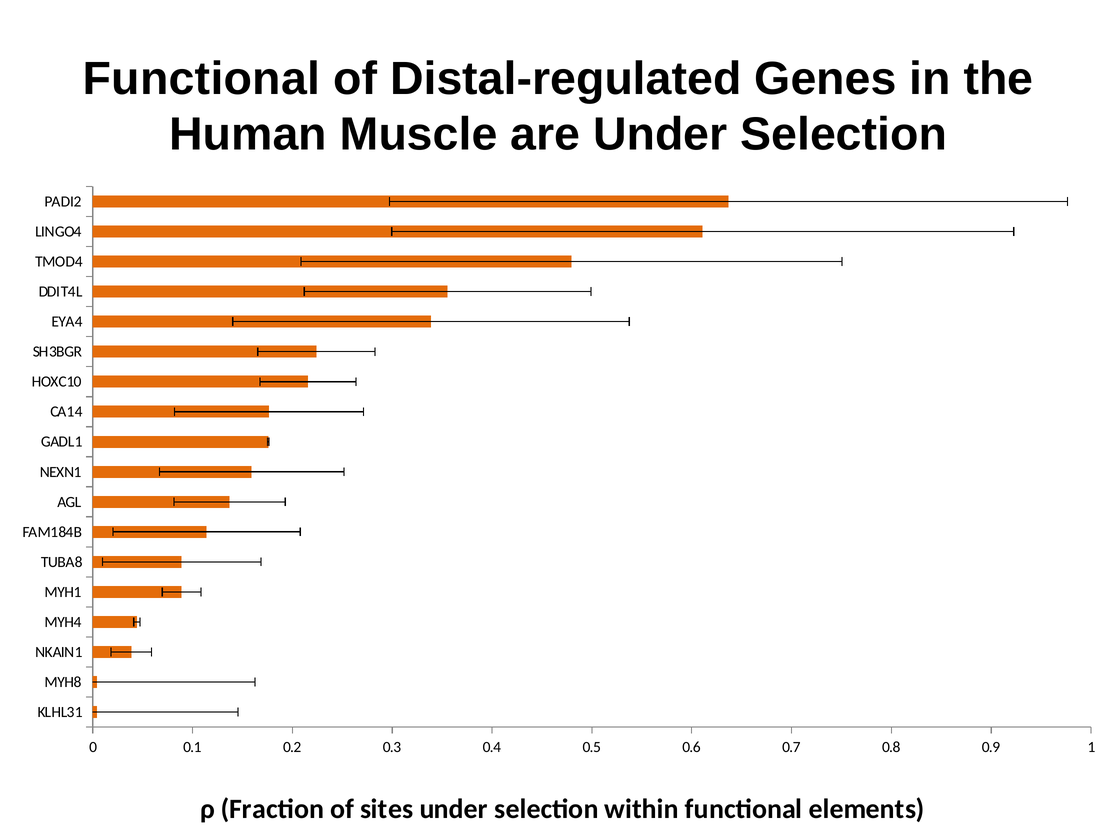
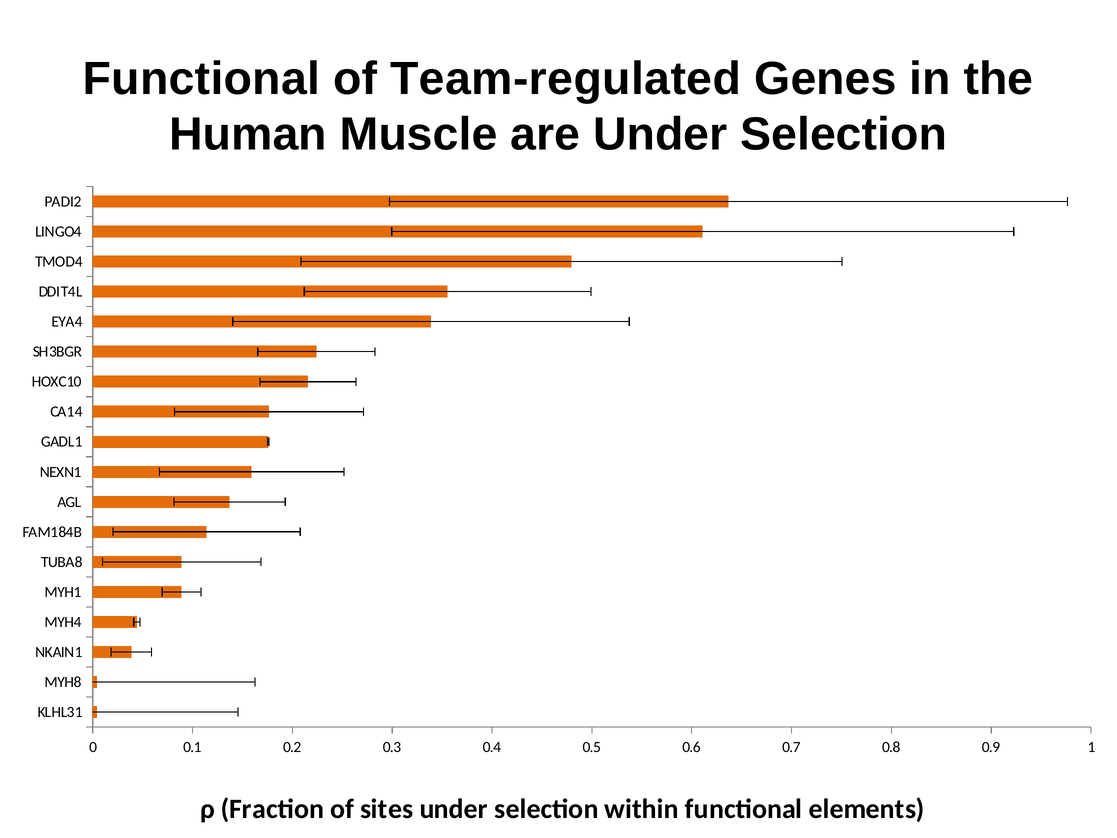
Distal-regulated: Distal-regulated -> Team-regulated
